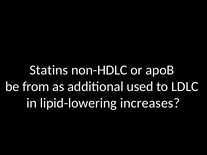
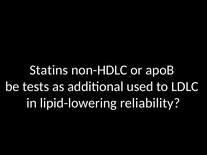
from: from -> tests
increases: increases -> reliability
